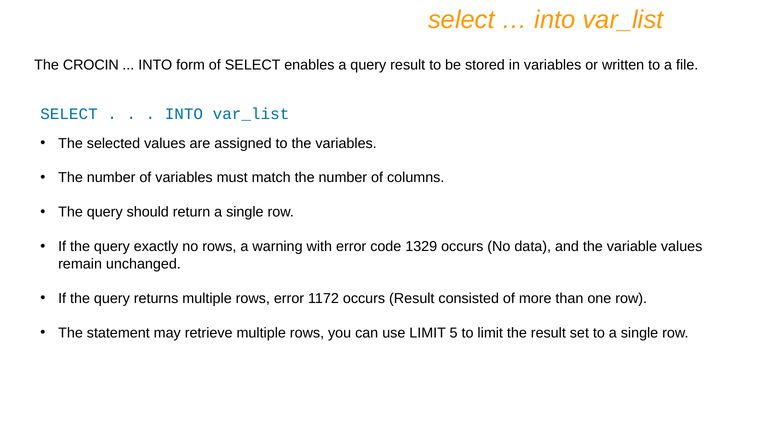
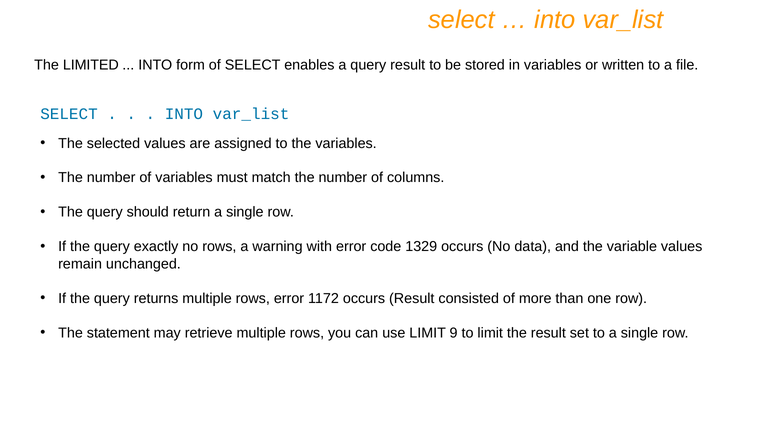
CROCIN: CROCIN -> LIMITED
5: 5 -> 9
